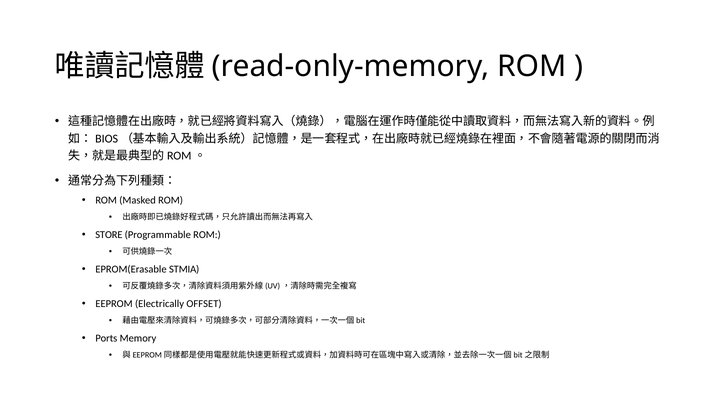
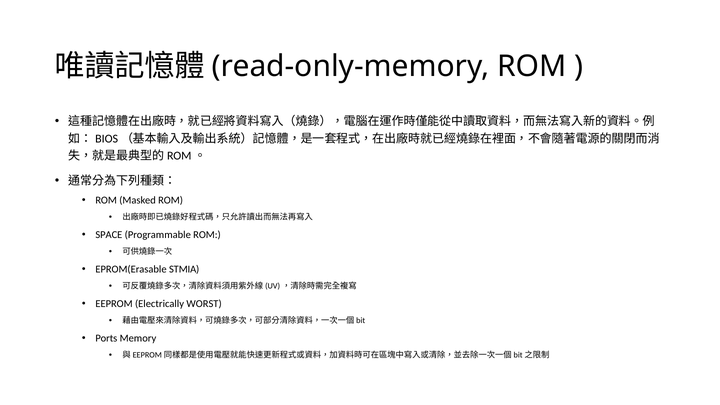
STORE: STORE -> SPACE
OFFSET: OFFSET -> WORST
